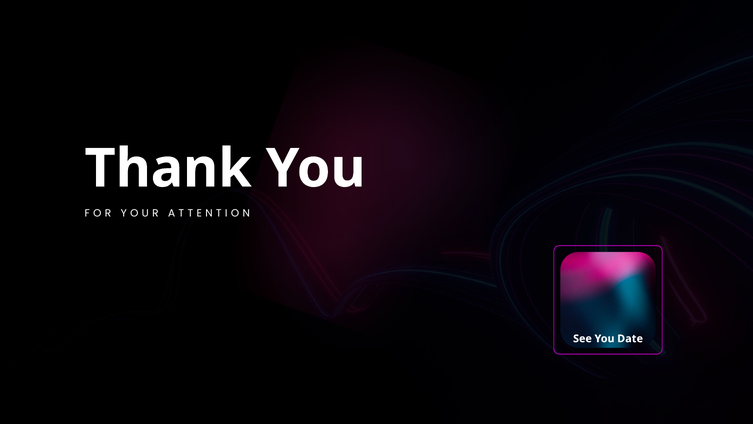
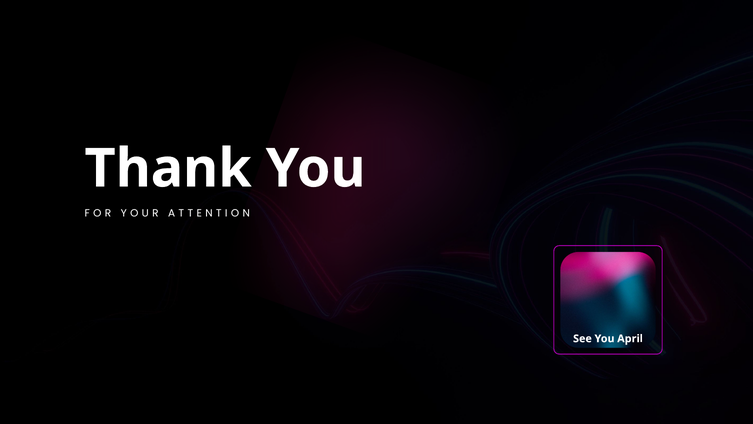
Date: Date -> April
